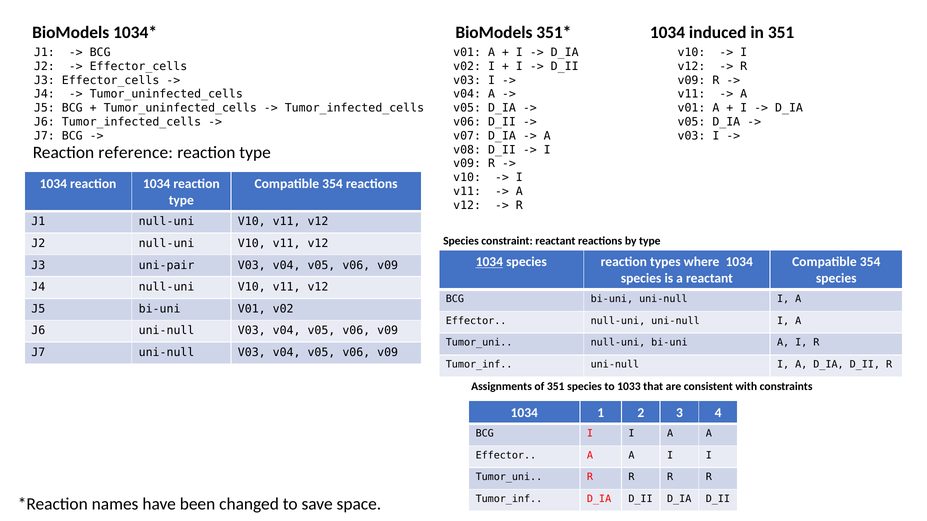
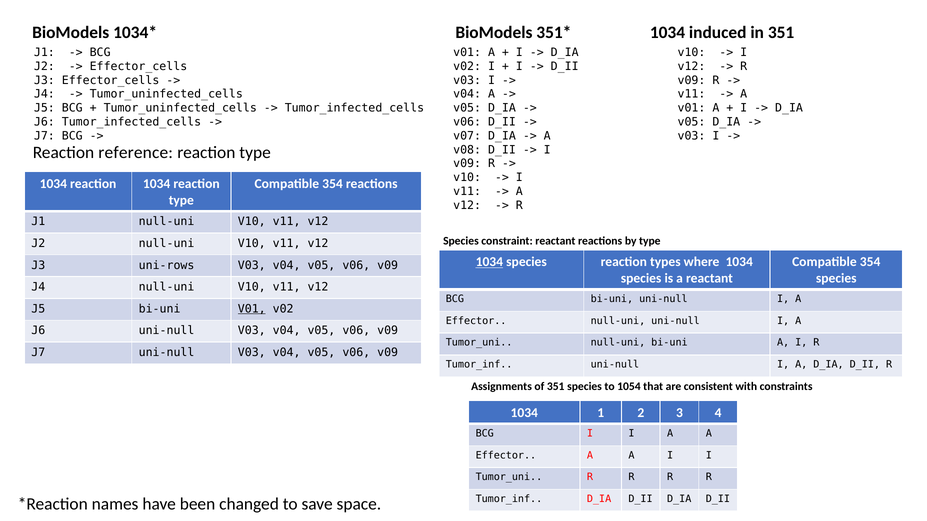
uni-pair: uni-pair -> uni-rows
V01 at (252, 309) underline: none -> present
1033: 1033 -> 1054
